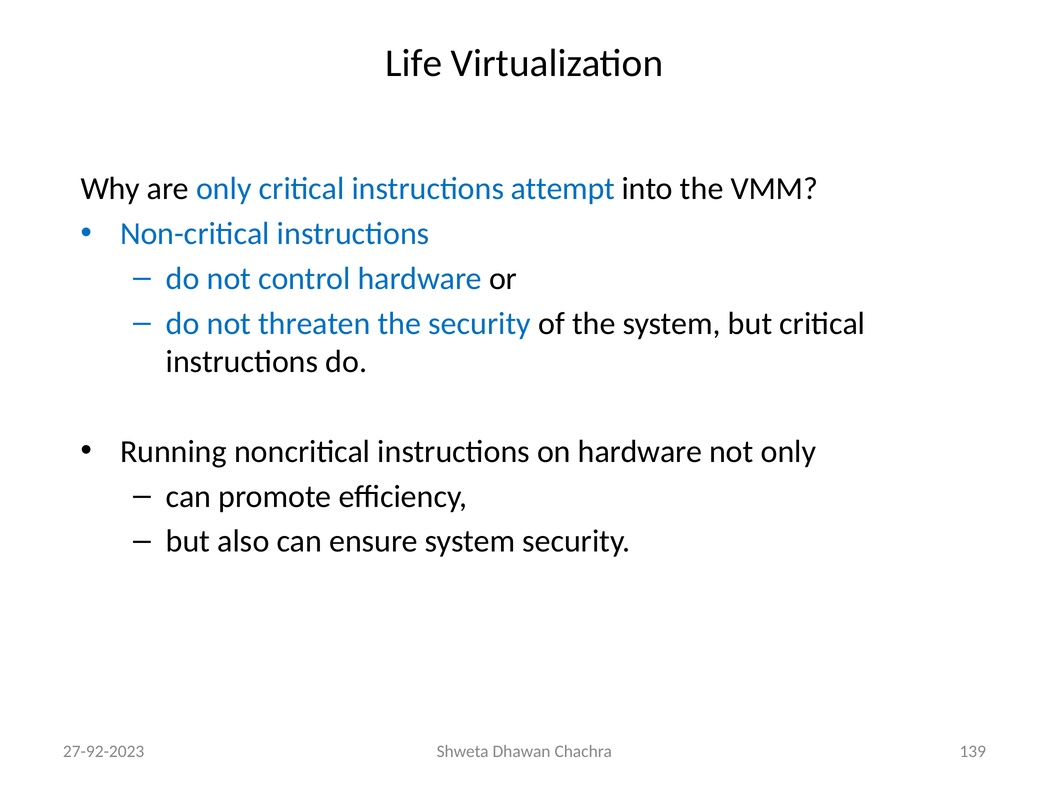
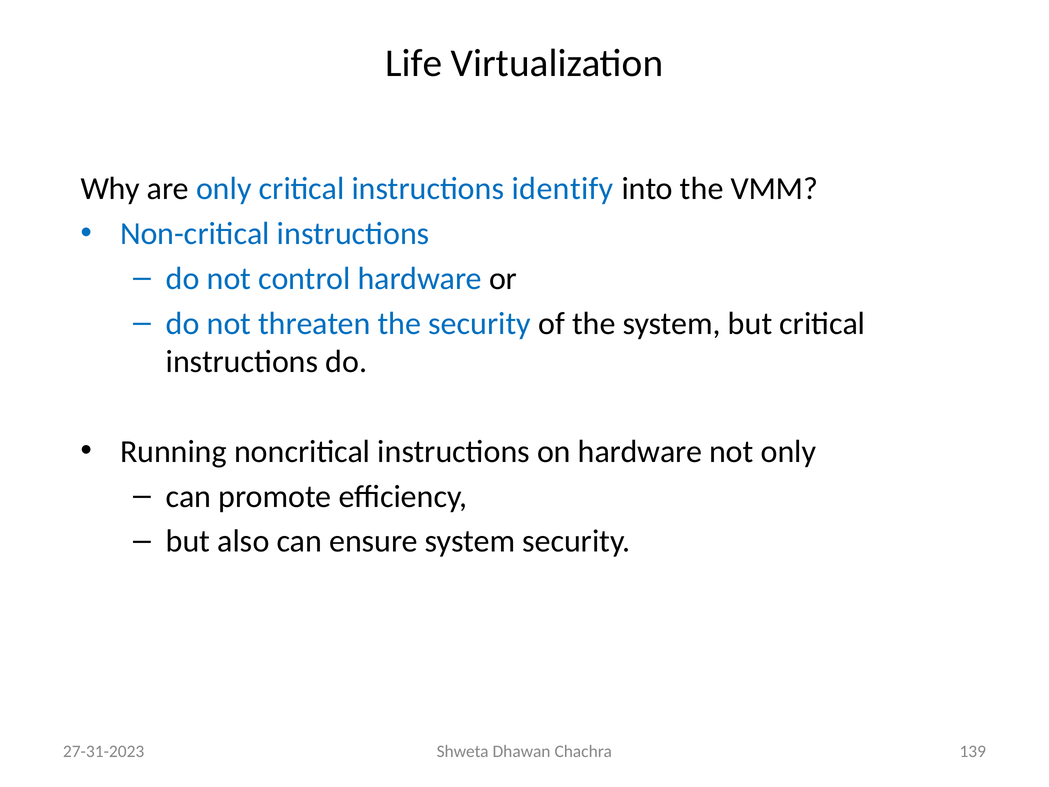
attempt: attempt -> identify
27-92-2023: 27-92-2023 -> 27-31-2023
